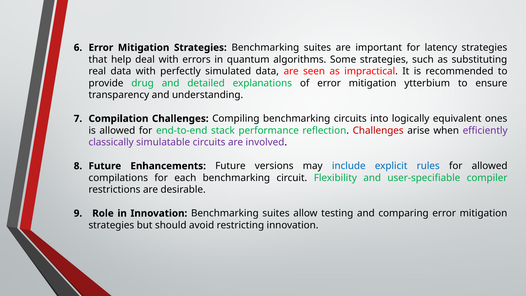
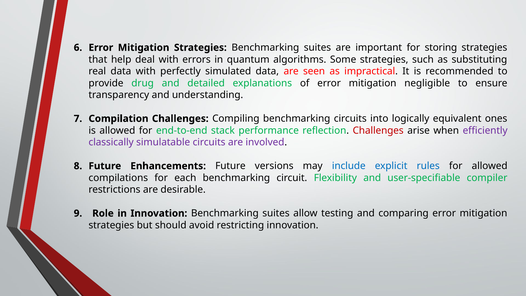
latency: latency -> storing
ytterbium: ytterbium -> negligible
